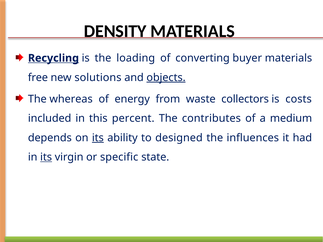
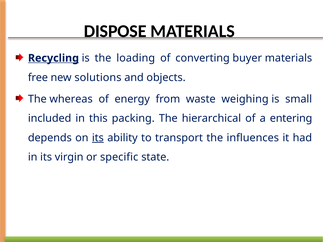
DENSITY: DENSITY -> DISPOSE
objects underline: present -> none
collectors: collectors -> weighing
costs: costs -> small
percent: percent -> packing
contributes: contributes -> hierarchical
medium: medium -> entering
designed: designed -> transport
its at (46, 157) underline: present -> none
